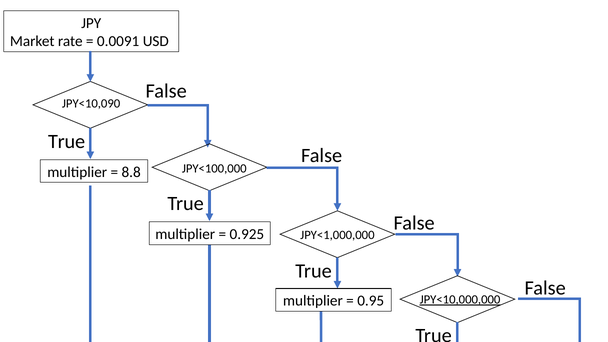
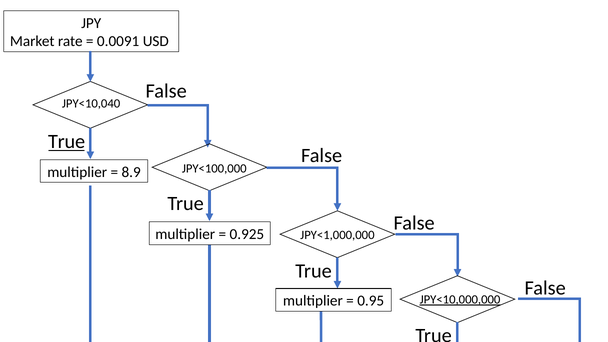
JPY<10,090: JPY<10,090 -> JPY<10,040
True at (67, 142) underline: none -> present
8.8: 8.8 -> 8.9
